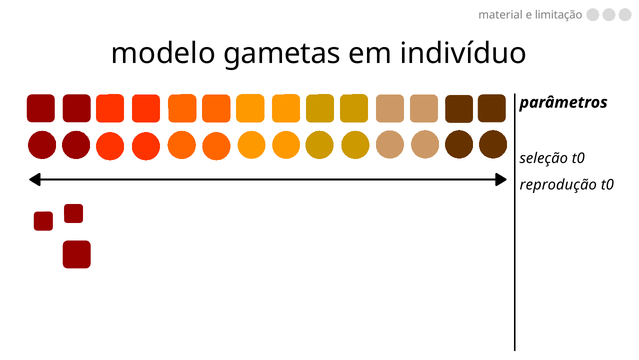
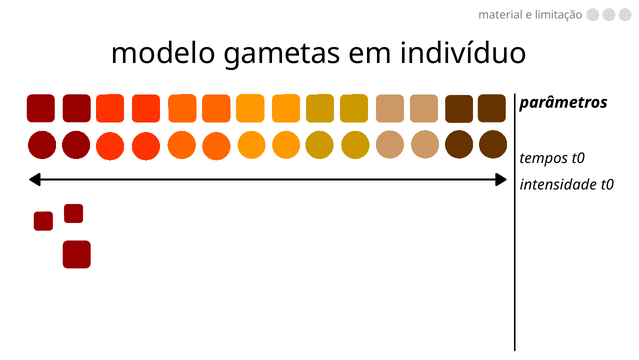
seleção: seleção -> tempos
reprodução: reprodução -> intensidade
